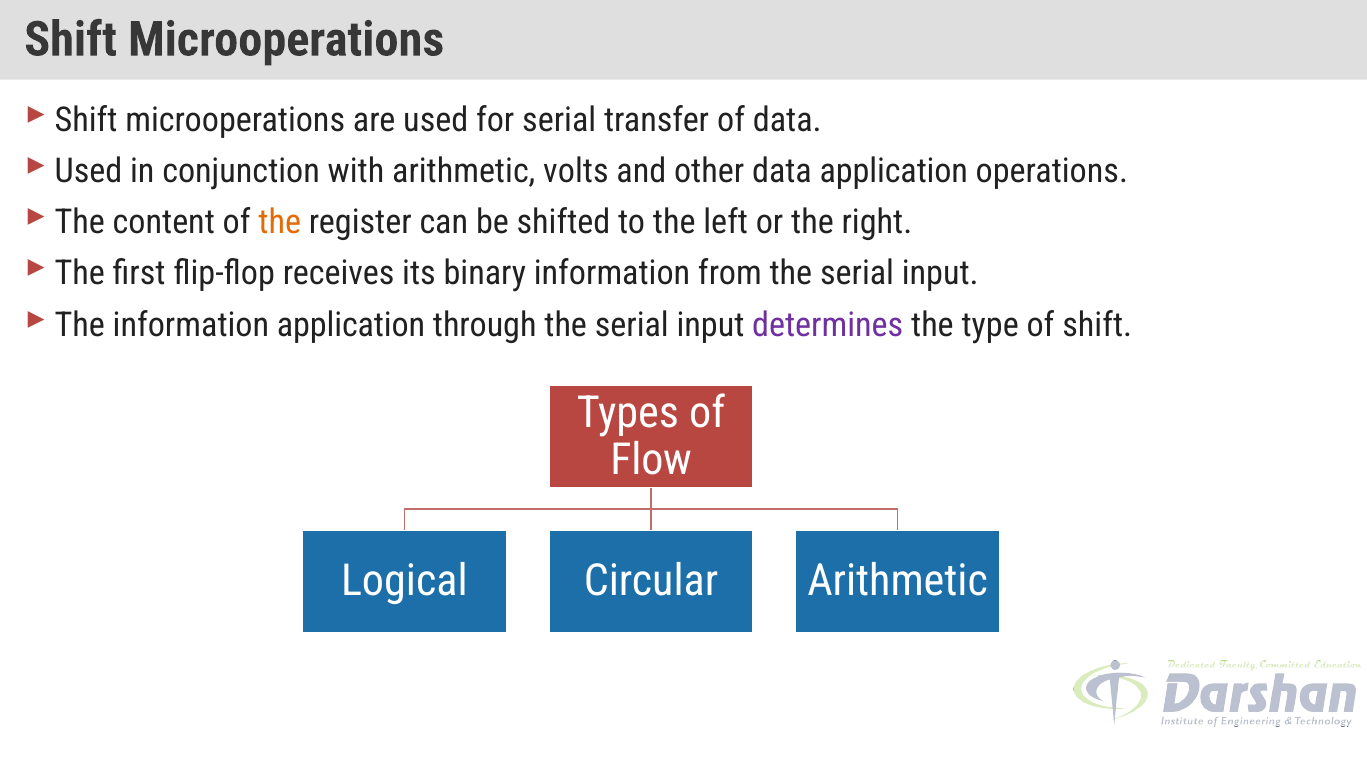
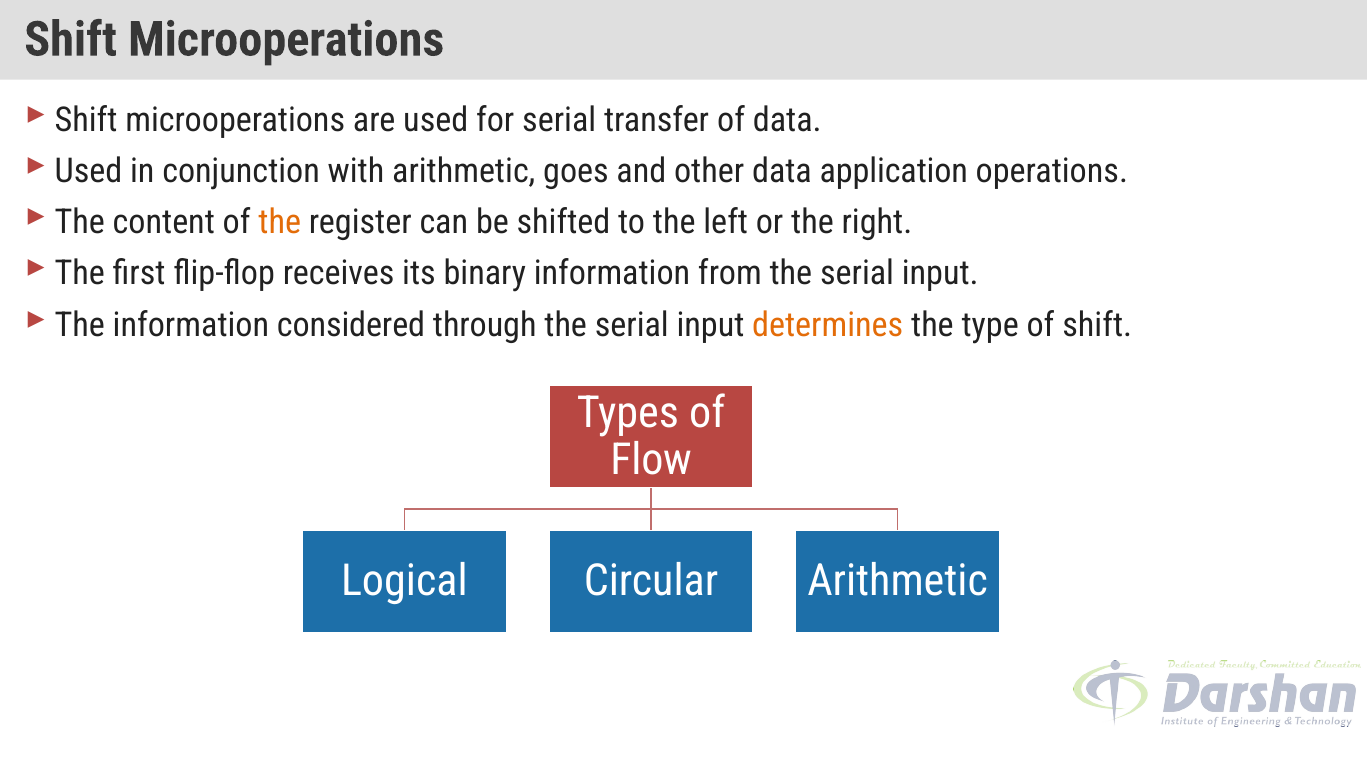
volts: volts -> goes
information application: application -> considered
determines colour: purple -> orange
